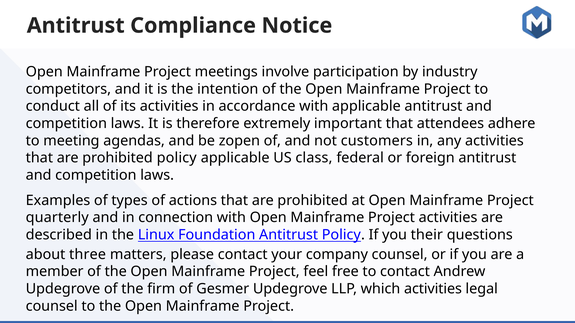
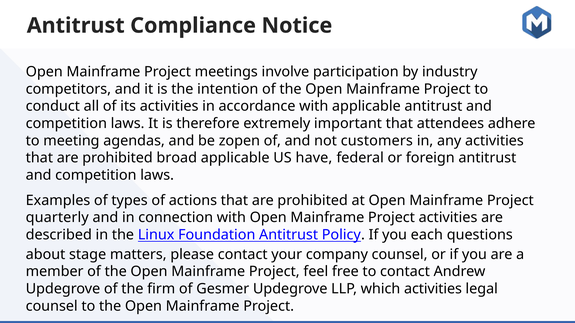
prohibited policy: policy -> broad
class: class -> have
their: their -> each
three: three -> stage
